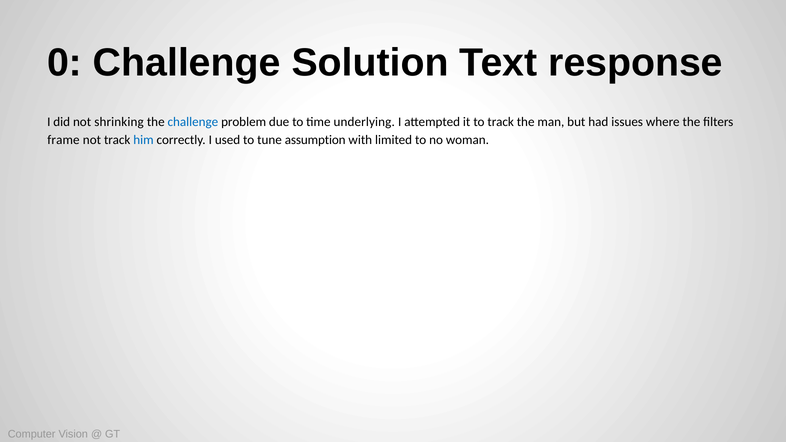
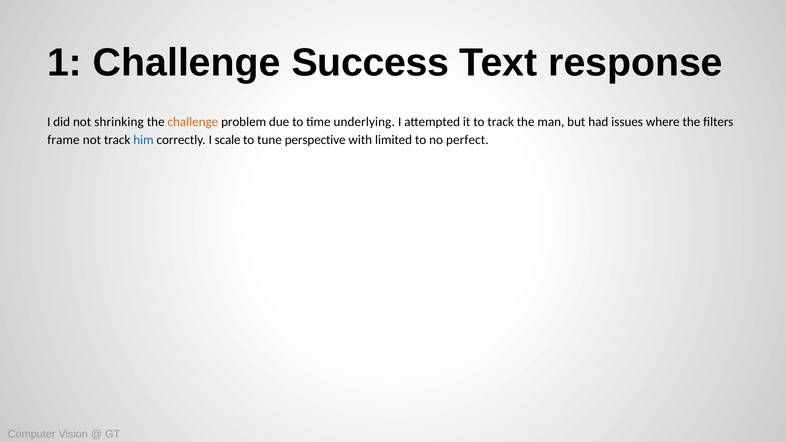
0: 0 -> 1
Solution: Solution -> Success
challenge at (193, 122) colour: blue -> orange
used: used -> scale
assumption: assumption -> perspective
woman: woman -> perfect
